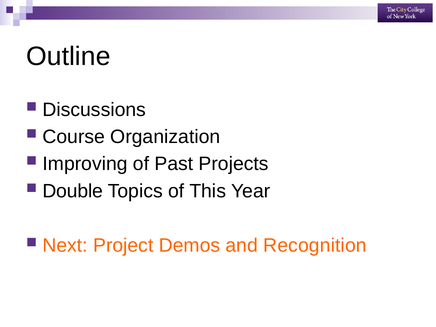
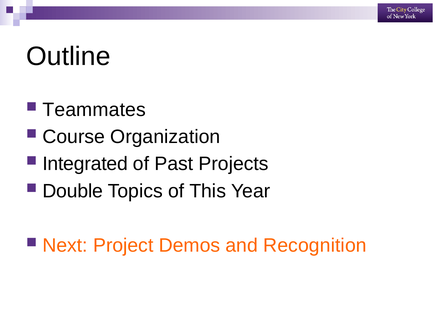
Discussions: Discussions -> Teammates
Improving: Improving -> Integrated
